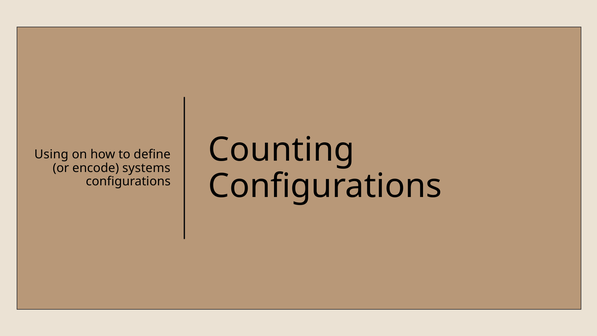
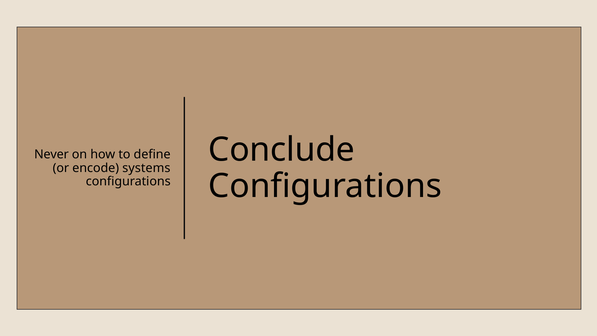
Counting: Counting -> Conclude
Using: Using -> Never
